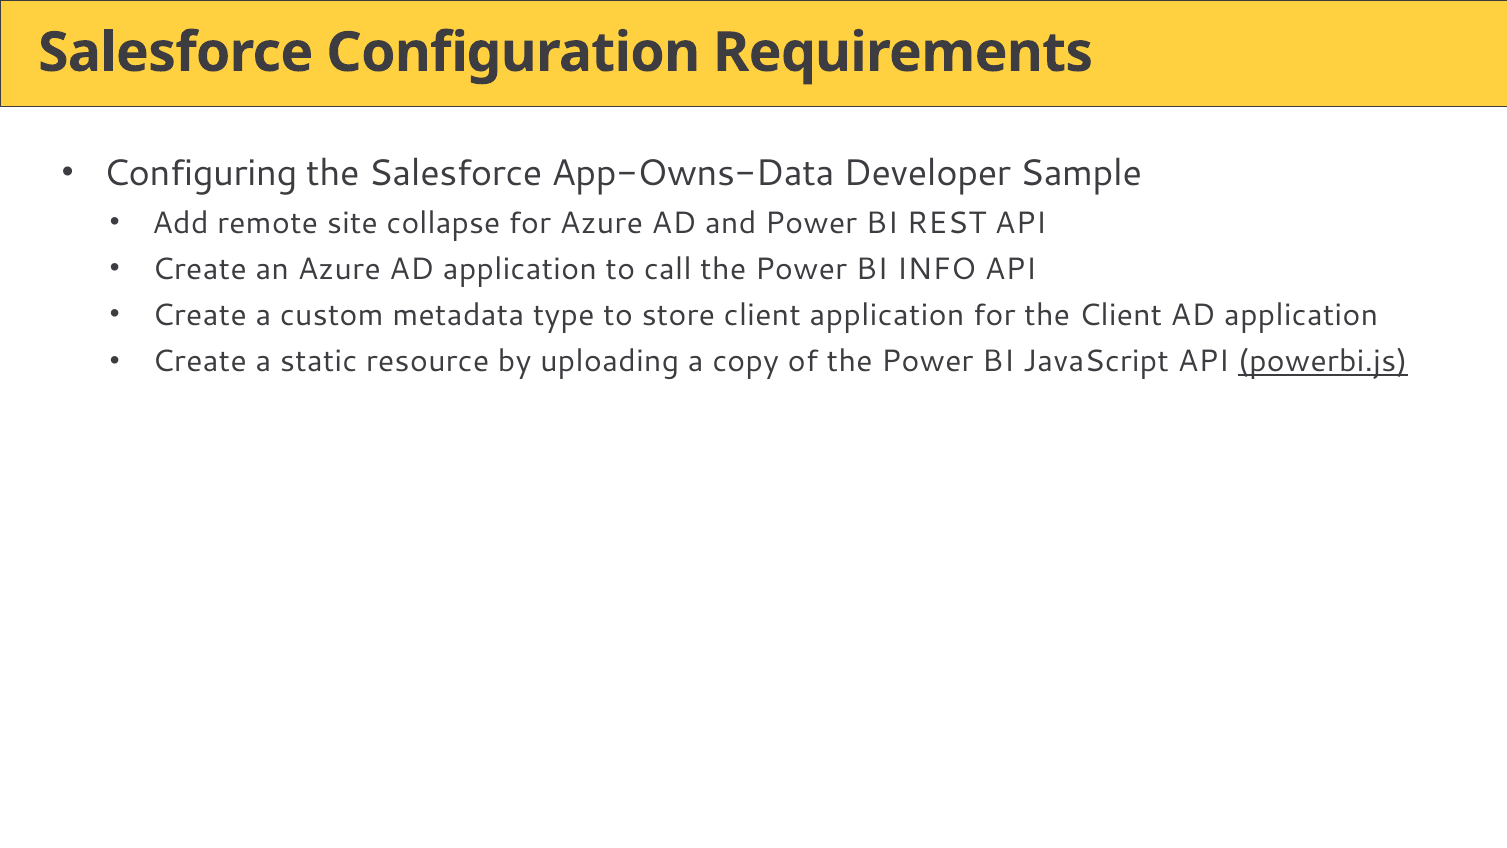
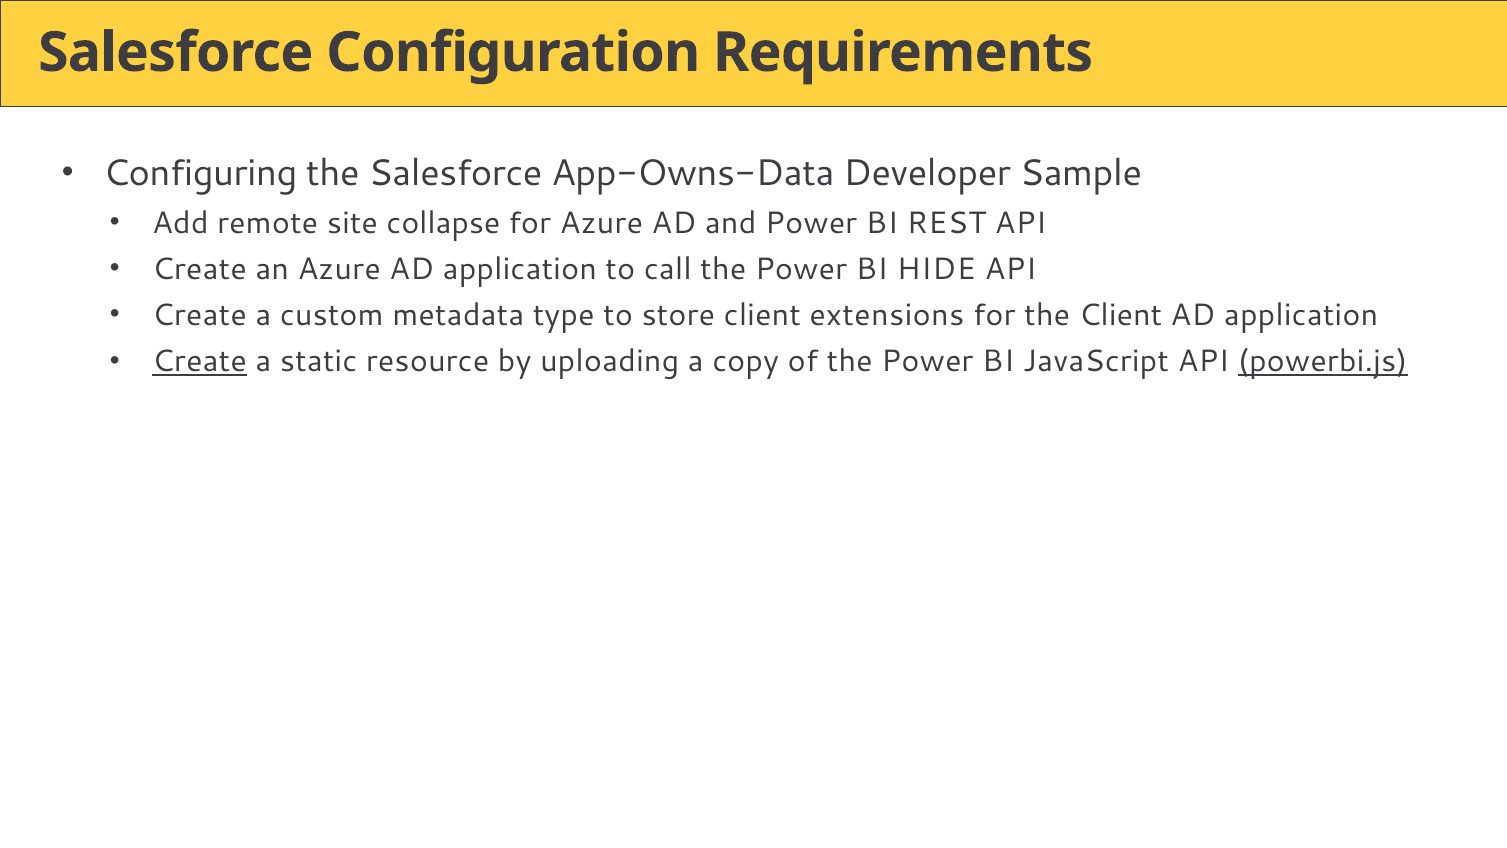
INFO: INFO -> HIDE
client application: application -> extensions
Create at (199, 362) underline: none -> present
